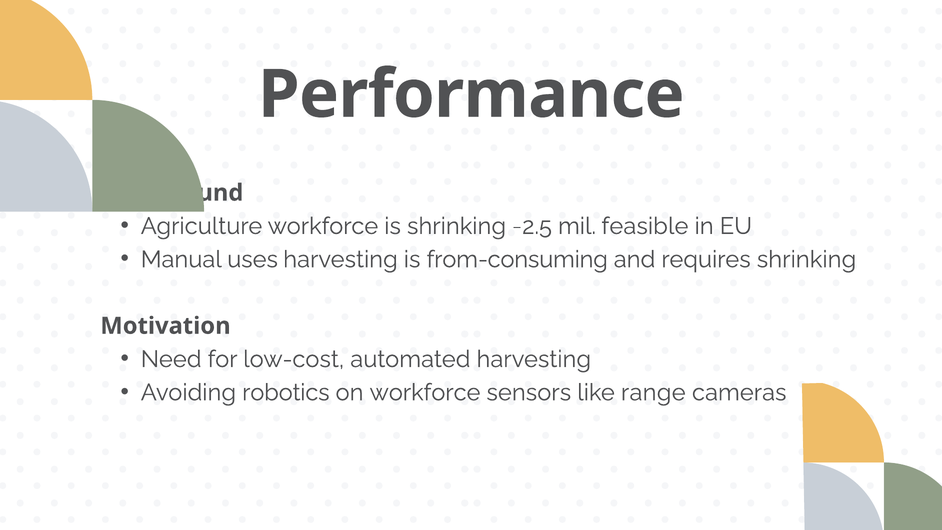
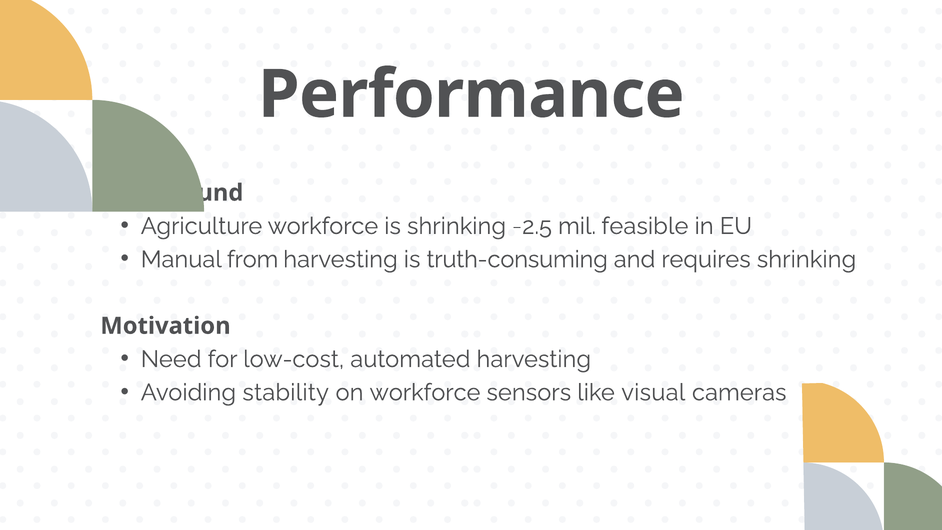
uses: uses -> from
from-consuming: from-consuming -> truth-consuming
robotics: robotics -> stability
range: range -> visual
